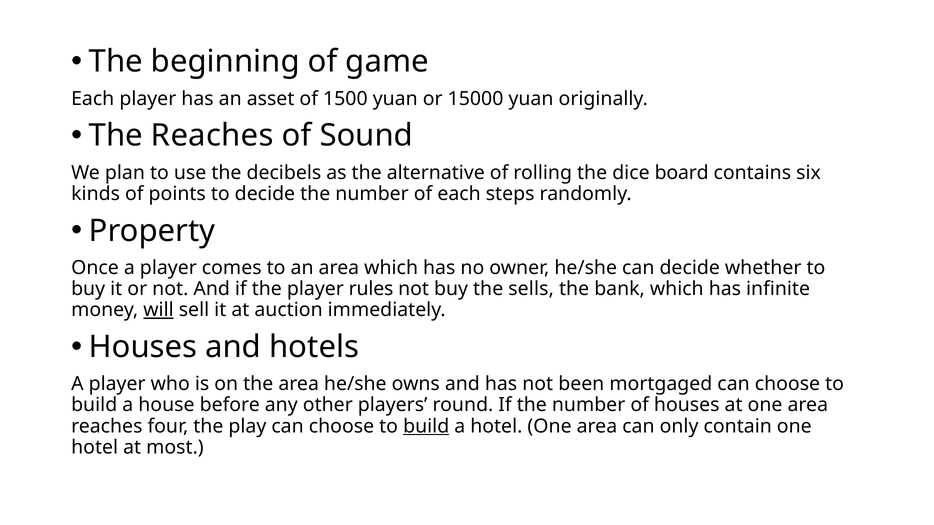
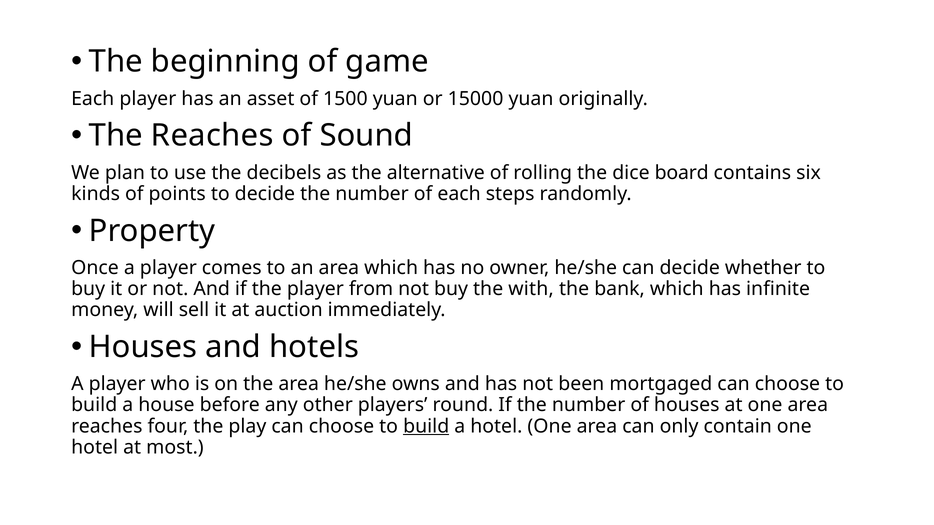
rules: rules -> from
sells: sells -> with
will underline: present -> none
